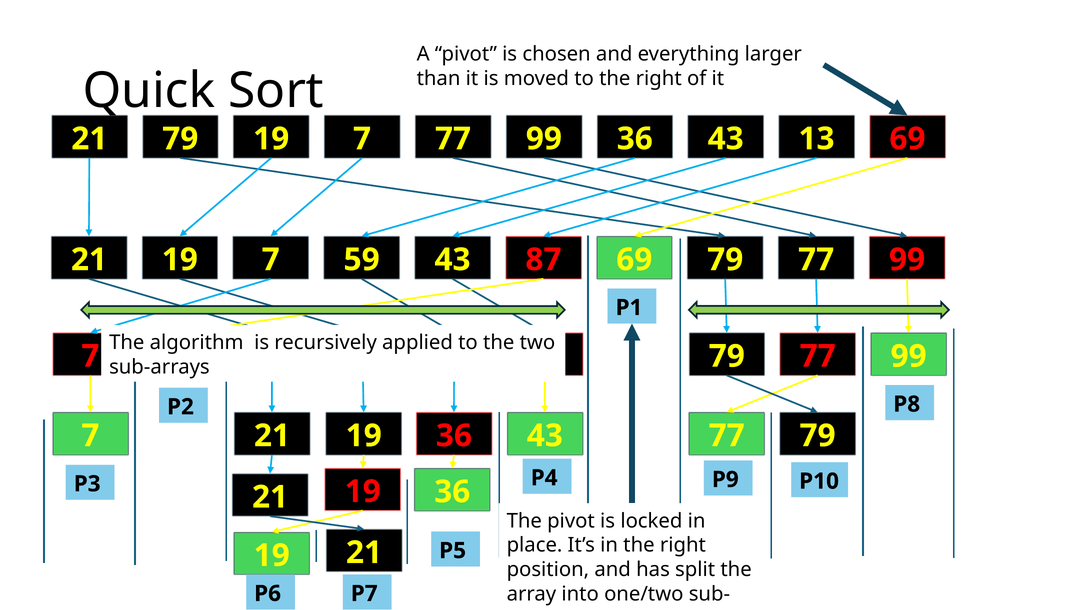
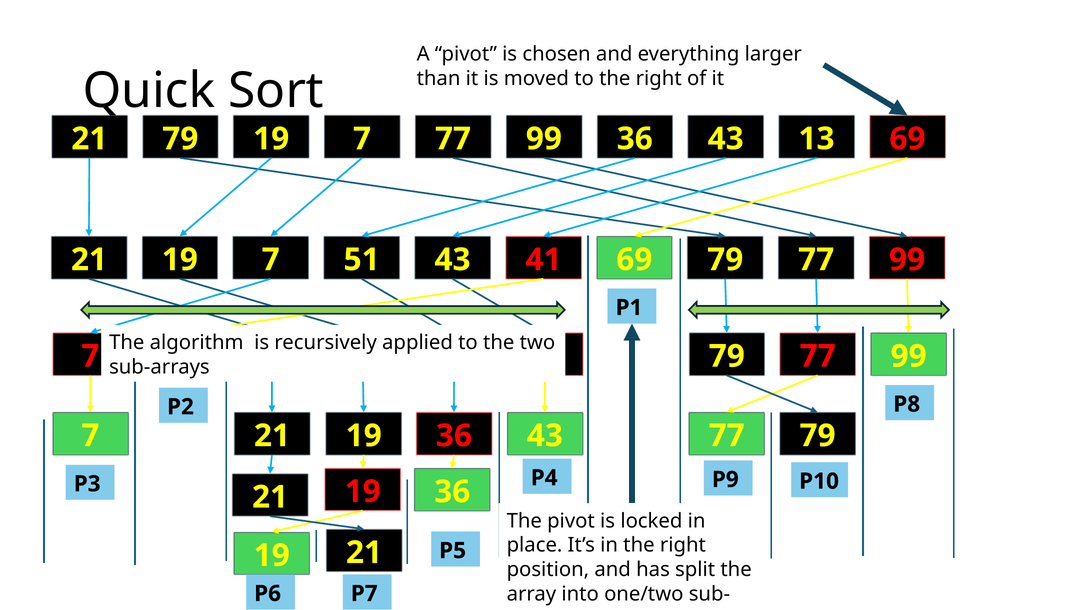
59: 59 -> 51
87: 87 -> 41
